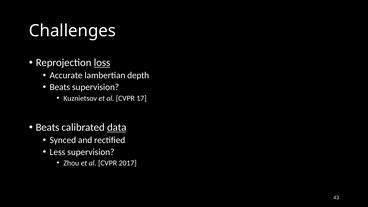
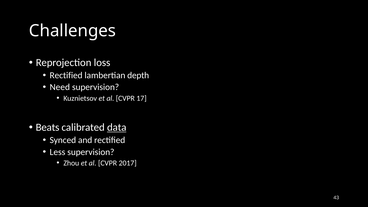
loss underline: present -> none
Accurate at (66, 75): Accurate -> Rectified
Beats at (60, 87): Beats -> Need
